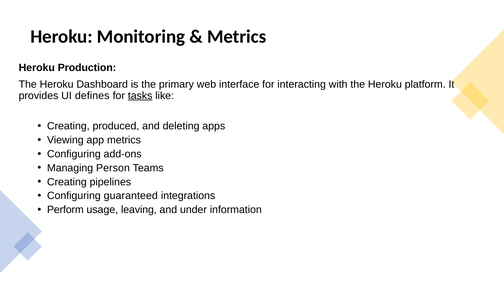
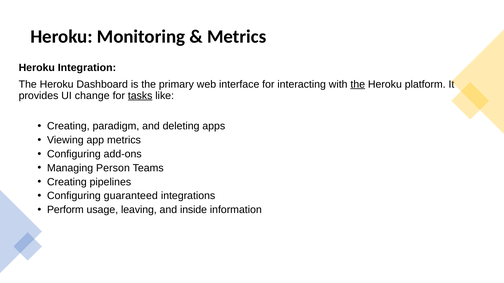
Production: Production -> Integration
the at (358, 84) underline: none -> present
defines: defines -> change
produced: produced -> paradigm
under: under -> inside
